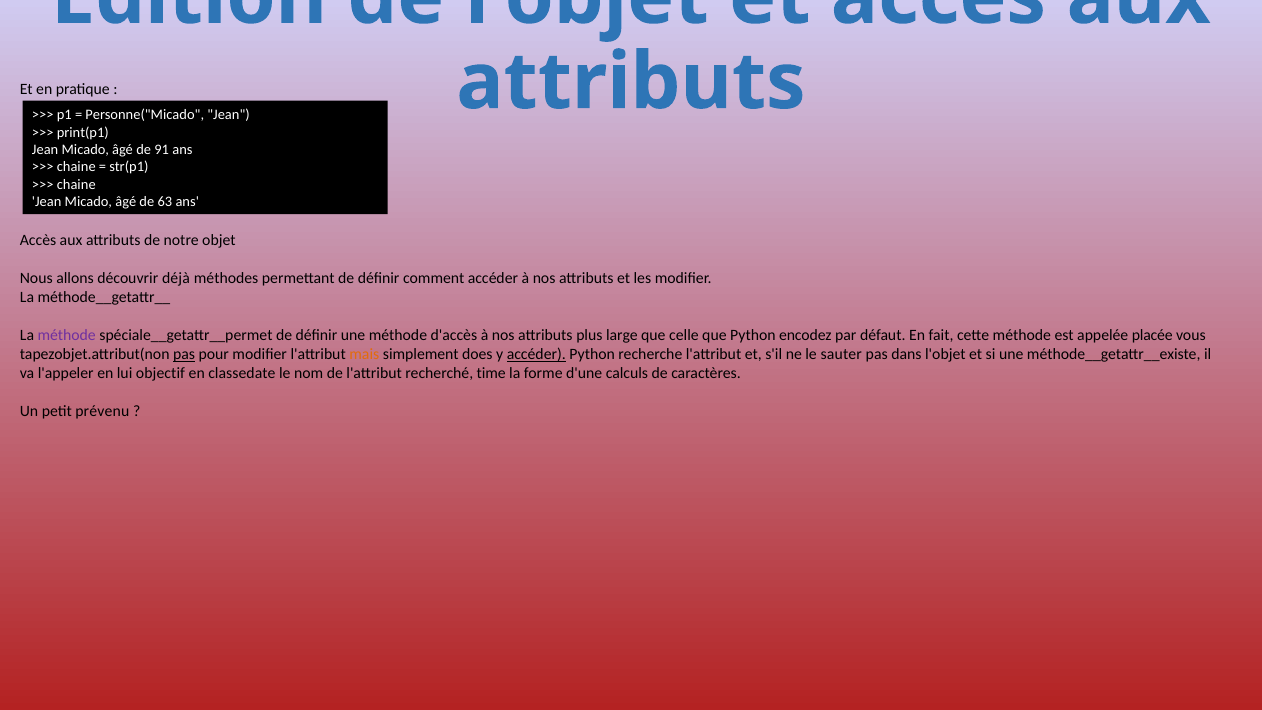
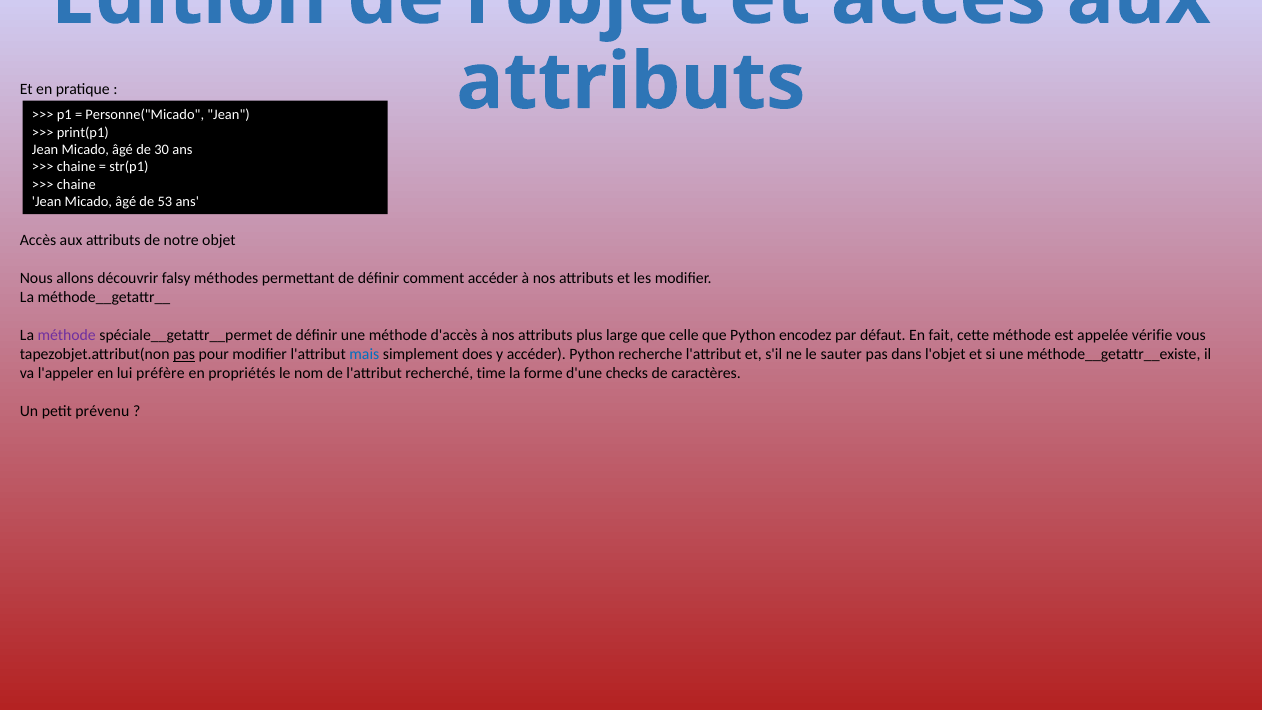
91: 91 -> 30
63: 63 -> 53
déjà: déjà -> falsy
placée: placée -> vérifie
mais colour: orange -> blue
accéder at (536, 354) underline: present -> none
objectif: objectif -> préfère
classedate: classedate -> propriétés
calculs: calculs -> checks
